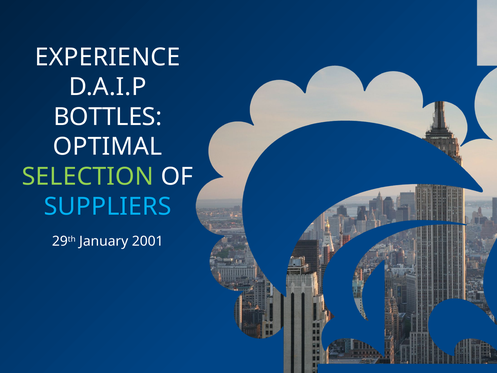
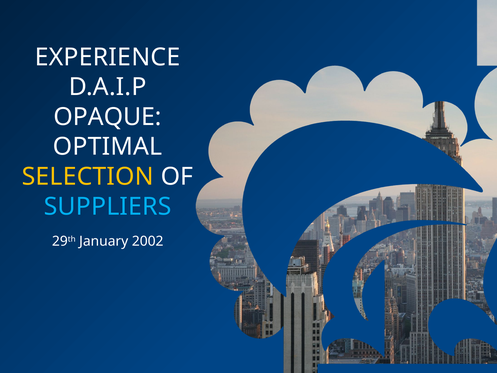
BOTTLES: BOTTLES -> OPAQUE
SELECTION colour: light green -> yellow
2001: 2001 -> 2002
